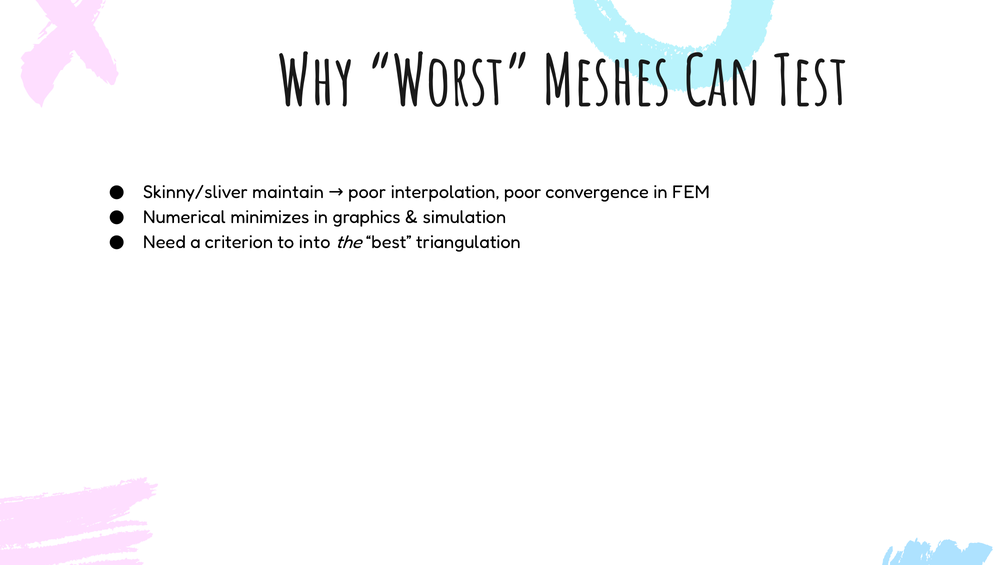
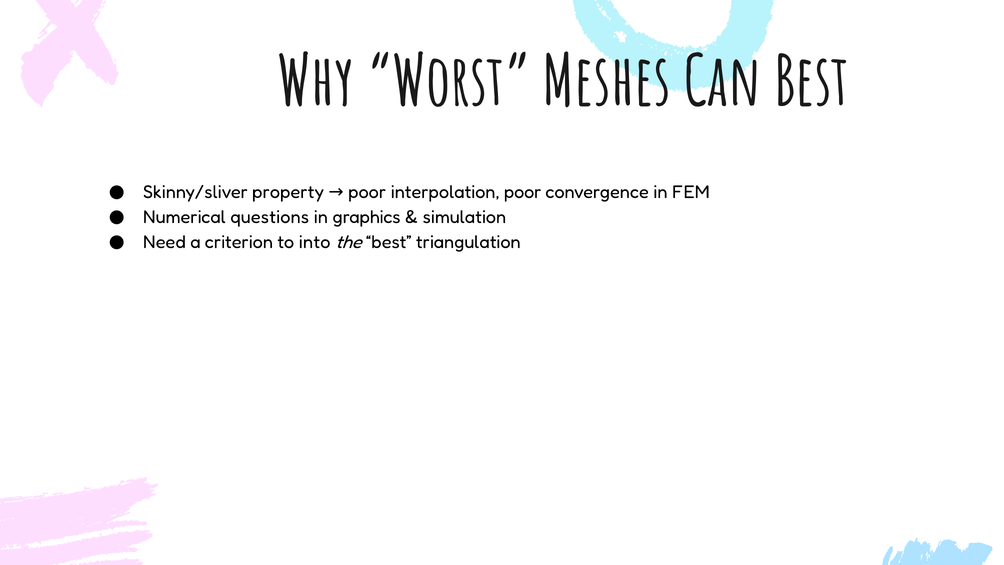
Can Test: Test -> Best
maintain: maintain -> property
minimizes: minimizes -> questions
